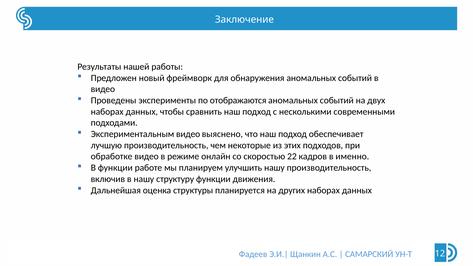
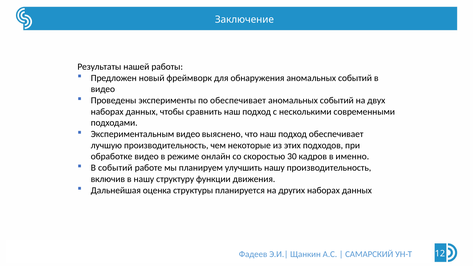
по отображаются: отображаются -> обеспечивает
22: 22 -> 30
В функции: функции -> событий
